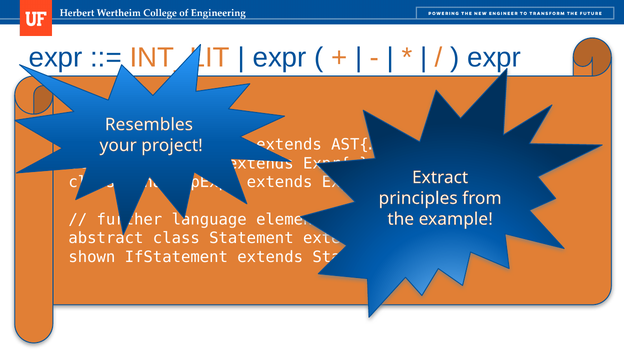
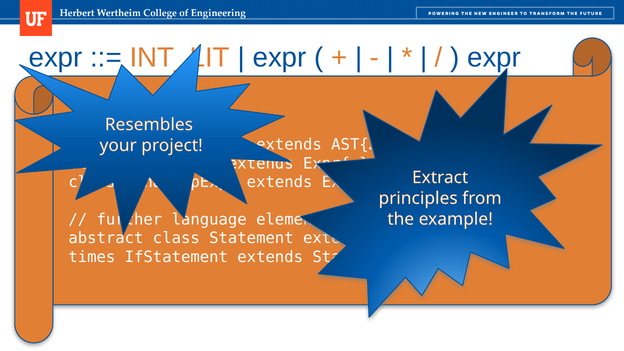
shown: shown -> times
